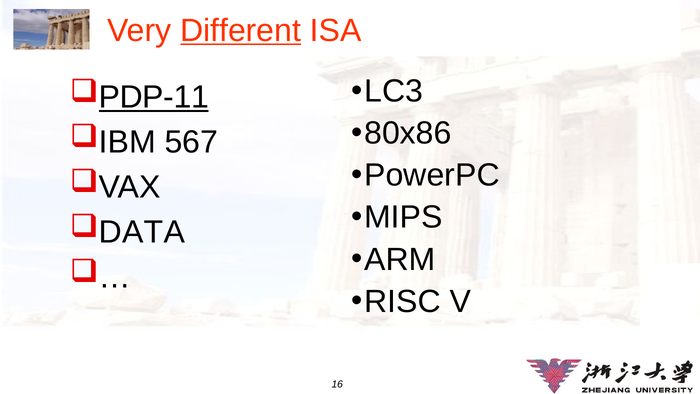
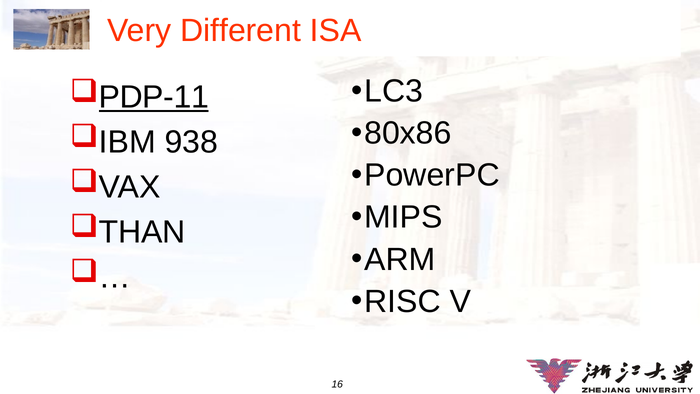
Different underline: present -> none
567: 567 -> 938
DATA: DATA -> THAN
